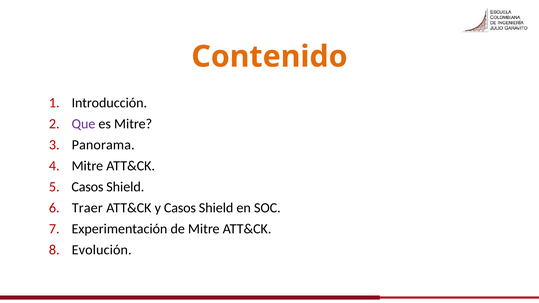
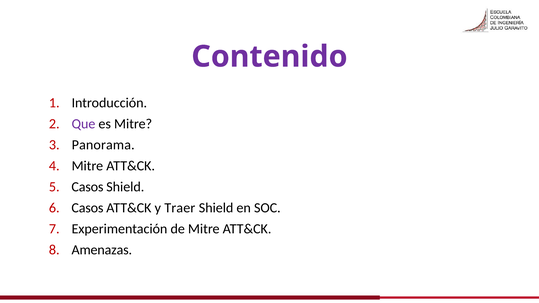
Contenido colour: orange -> purple
Traer at (87, 208): Traer -> Casos
y Casos: Casos -> Traer
Evolución: Evolución -> Amenazas
